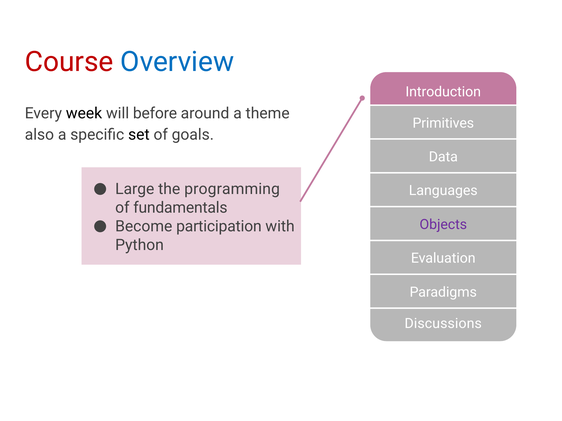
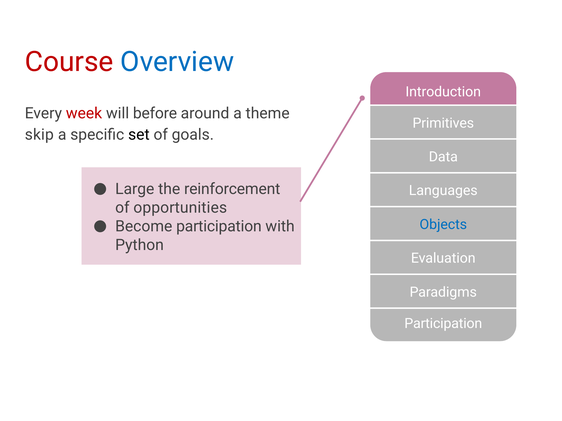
week colour: black -> red
also: also -> skip
programming: programming -> reinforcement
fundamentals: fundamentals -> opportunities
Objects colour: purple -> blue
Discussions at (443, 324): Discussions -> Participation
